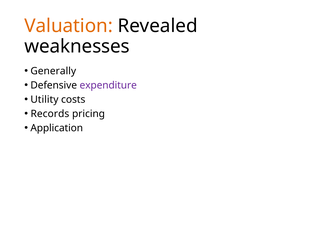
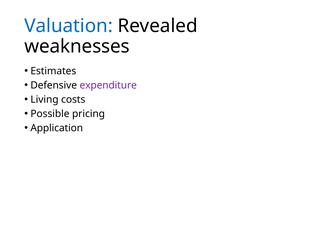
Valuation colour: orange -> blue
Generally: Generally -> Estimates
Utility: Utility -> Living
Records: Records -> Possible
